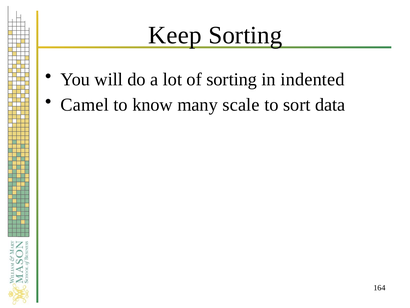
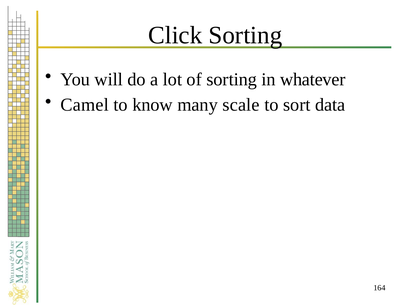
Keep: Keep -> Click
indented: indented -> whatever
